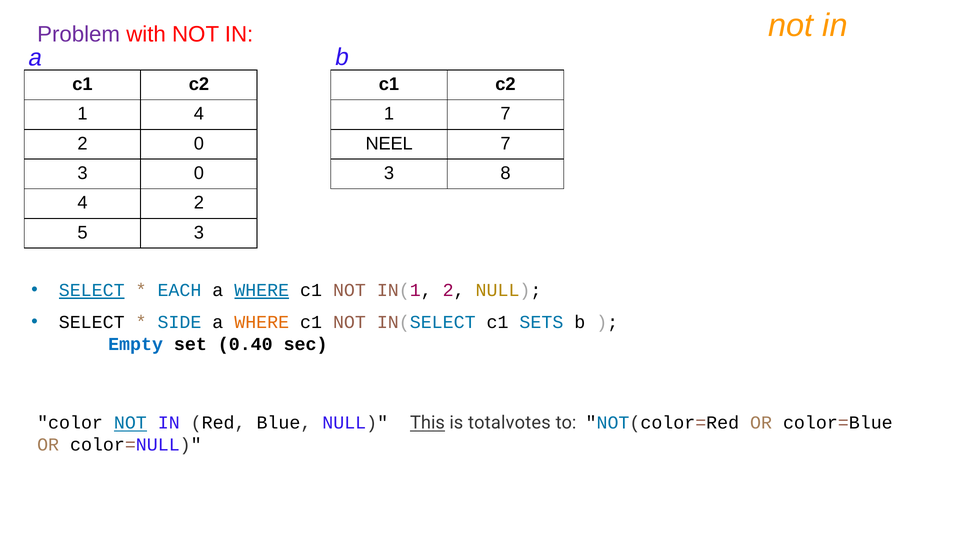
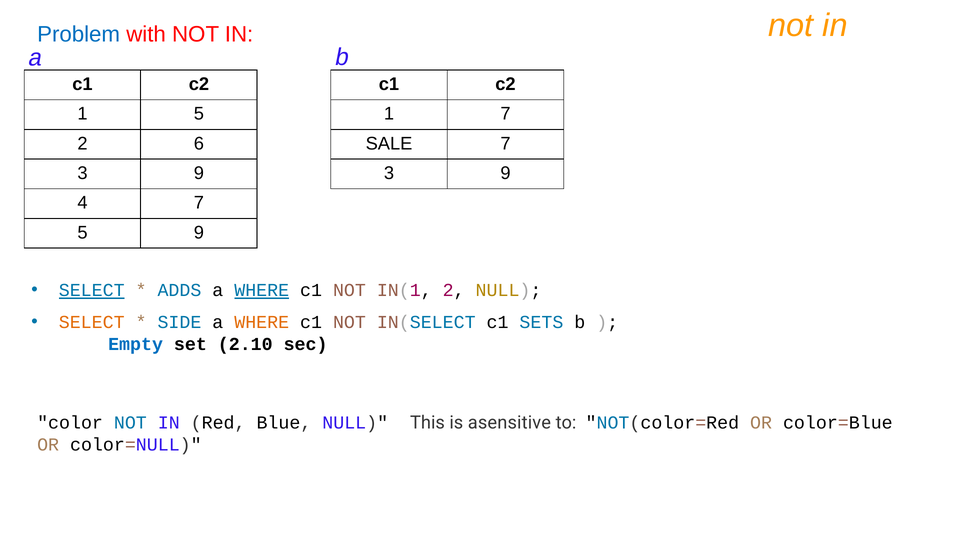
Problem colour: purple -> blue
1 4: 4 -> 5
2 0: 0 -> 6
NEEL: NEEL -> SALE
0 at (199, 173): 0 -> 9
8 at (505, 173): 8 -> 9
2 at (199, 203): 2 -> 7
5 3: 3 -> 9
EACH: EACH -> ADDS
SELECT at (92, 322) colour: black -> orange
0.40: 0.40 -> 2.10
NOT at (130, 422) underline: present -> none
This underline: present -> none
totalvotes: totalvotes -> asensitive
